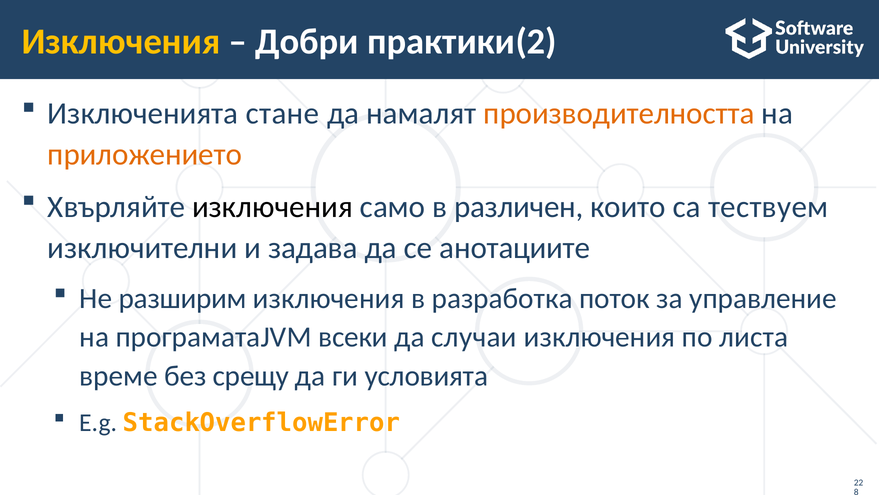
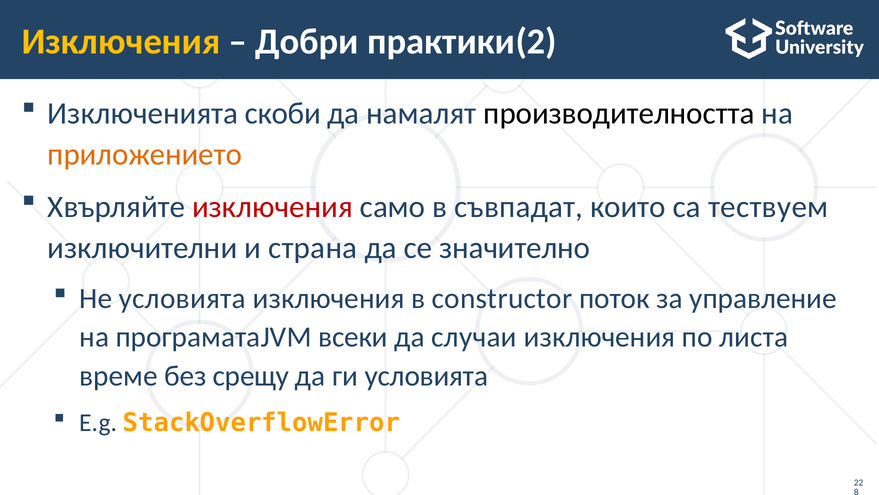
стане: стане -> скоби
производителността colour: orange -> black
изключения at (272, 207) colour: black -> red
различен: различен -> съвпадат
задава: задава -> страна
анотациите: анотациите -> значително
Не разширим: разширим -> условията
разработка: разработка -> constructor
